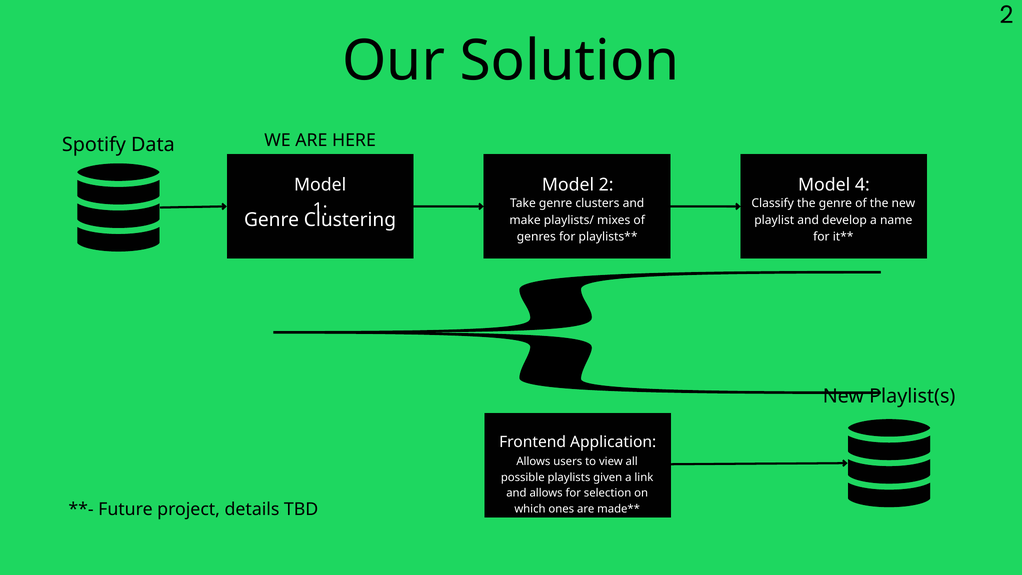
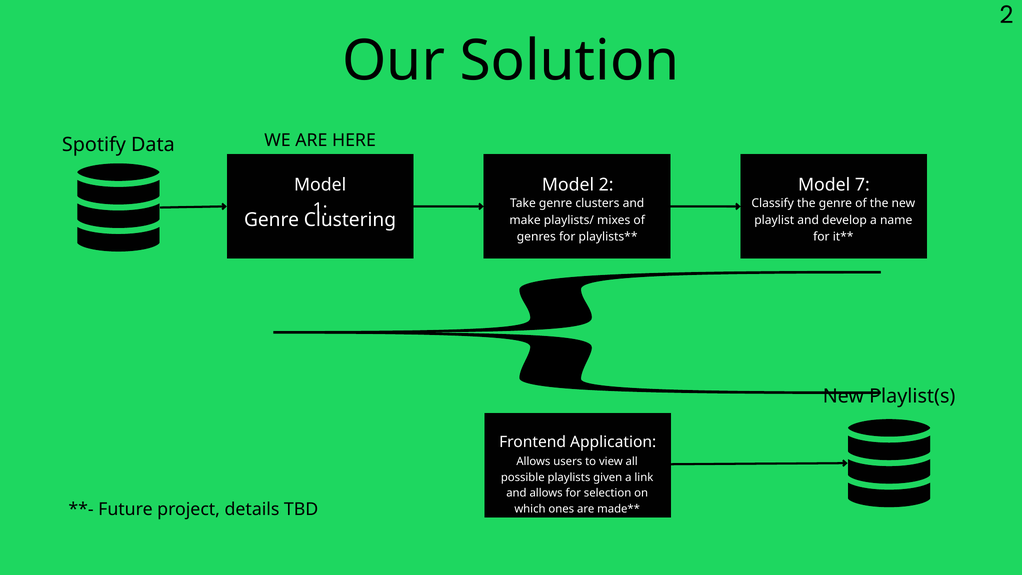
4: 4 -> 7
